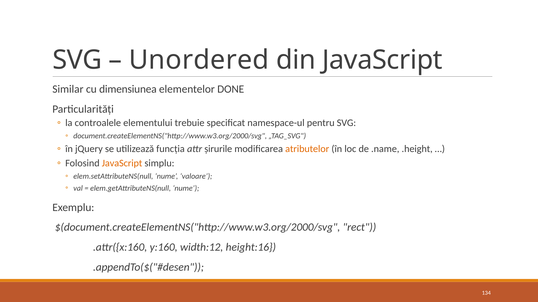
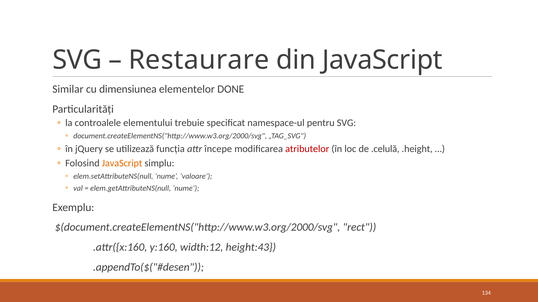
Unordered: Unordered -> Restaurare
șirurile: șirurile -> începe
atributelor colour: orange -> red
.name: .name -> .celulă
height:16: height:16 -> height:43
